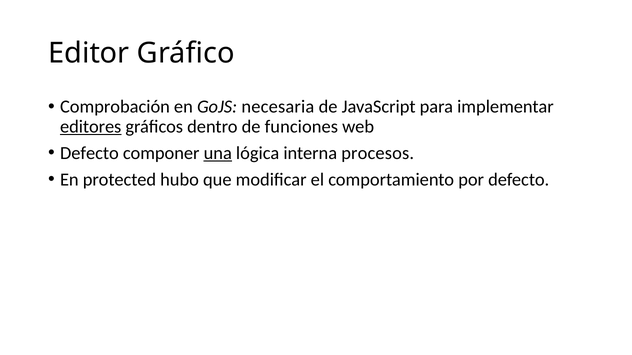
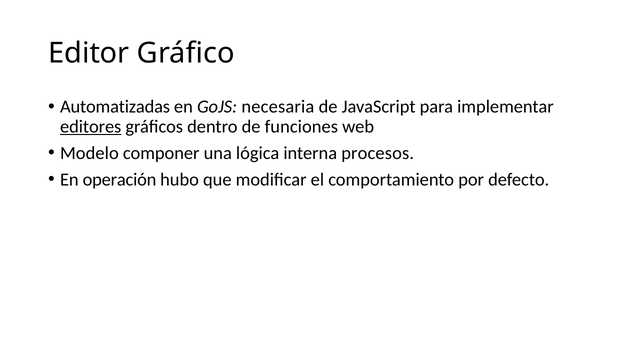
Comprobación: Comprobación -> Automatizadas
Defecto at (89, 153): Defecto -> Modelo
una underline: present -> none
protected: protected -> operación
